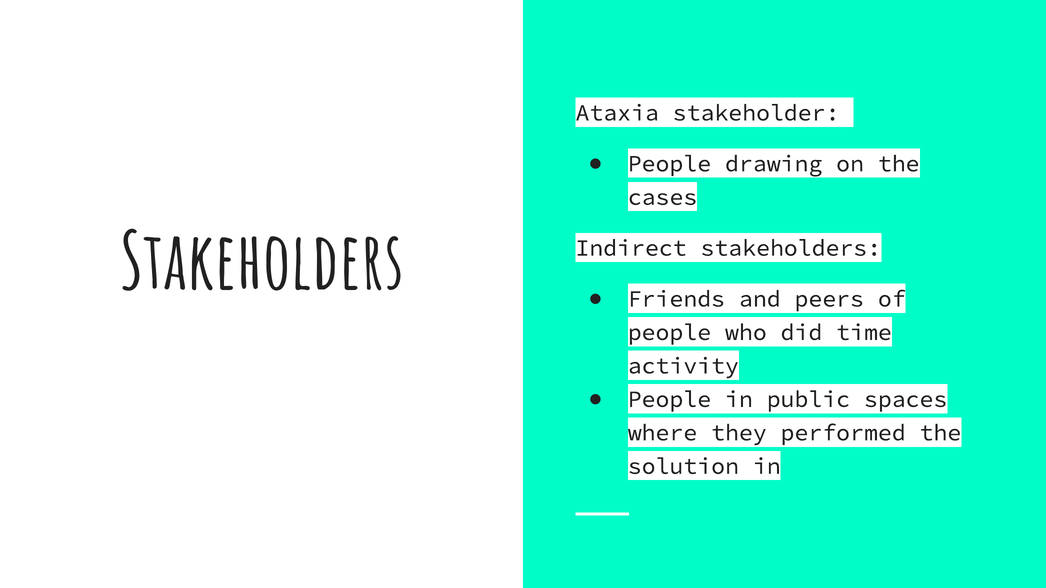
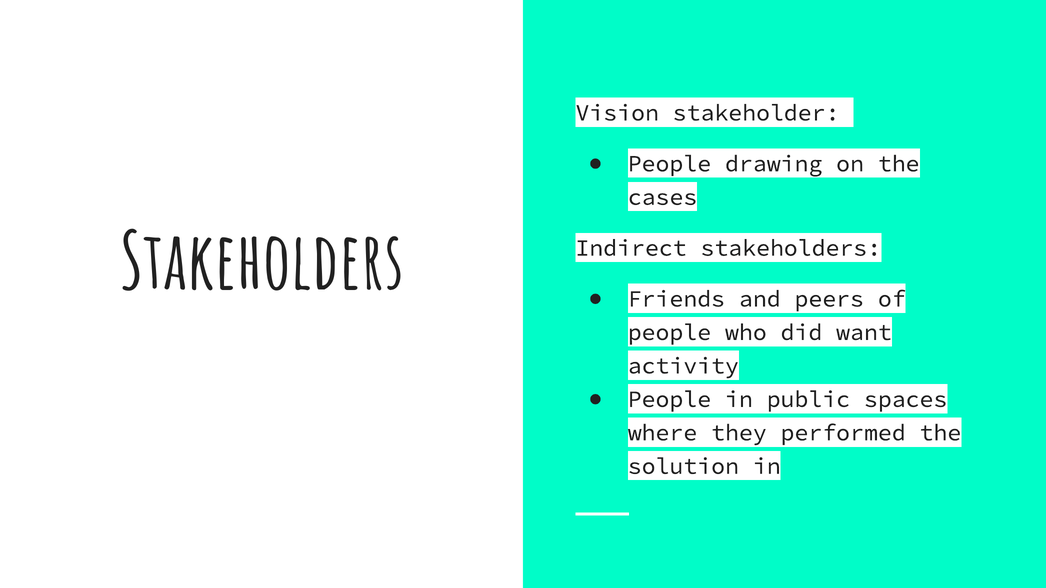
Ataxia: Ataxia -> Vision
time: time -> want
